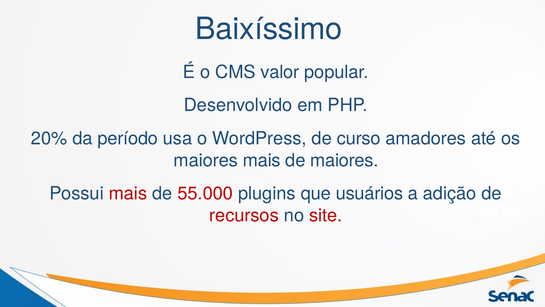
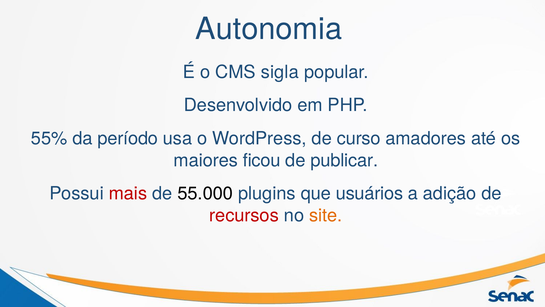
Baixíssimo: Baixíssimo -> Autonomia
valor: valor -> sigla
20%: 20% -> 55%
maiores mais: mais -> ficou
de maiores: maiores -> publicar
55.000 colour: red -> black
site colour: red -> orange
